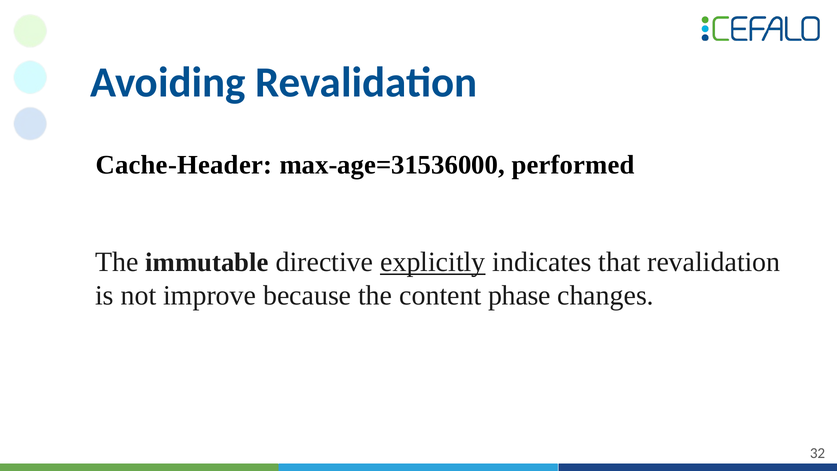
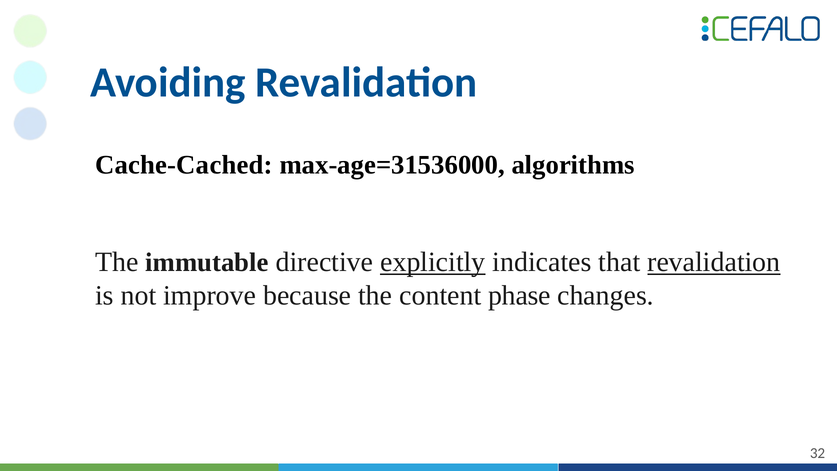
Cache-Header: Cache-Header -> Cache-Cached
performed: performed -> algorithms
revalidation at (714, 262) underline: none -> present
